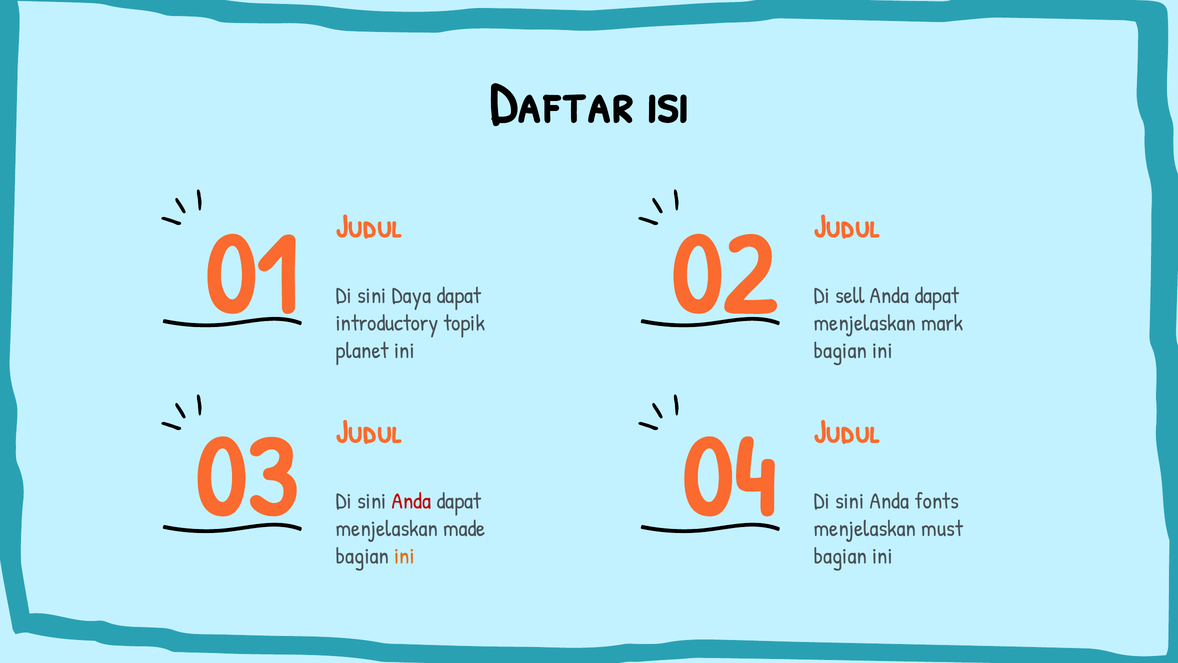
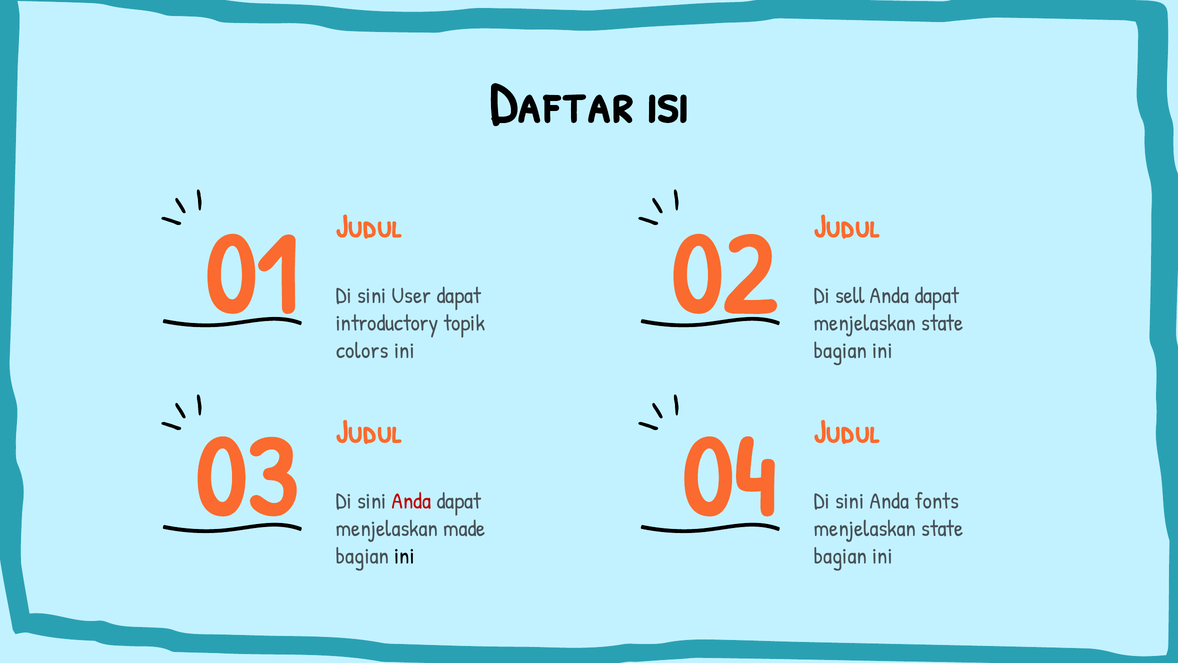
Daya: Daya -> User
mark at (942, 323): mark -> state
planet: planet -> colors
must at (942, 528): must -> state
ini at (405, 556) colour: orange -> black
